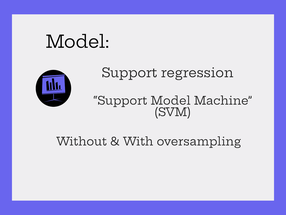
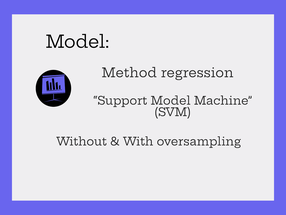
Support at (129, 73): Support -> Method
